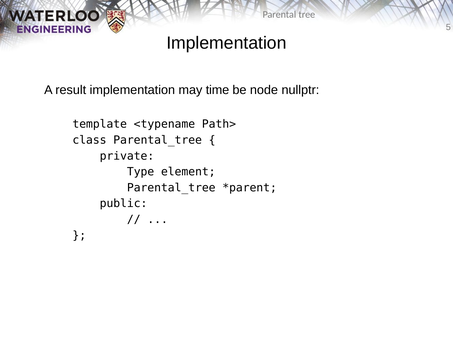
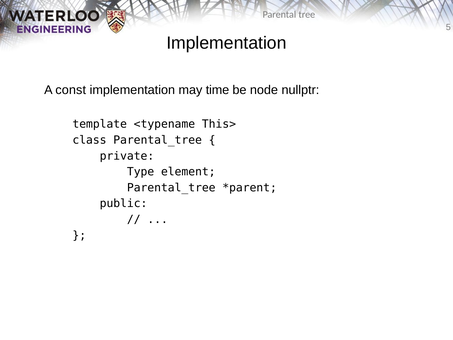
result: result -> const
Path>: Path> -> This>
